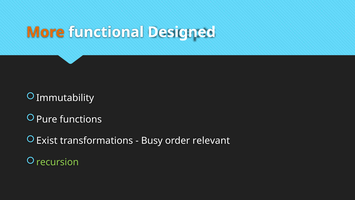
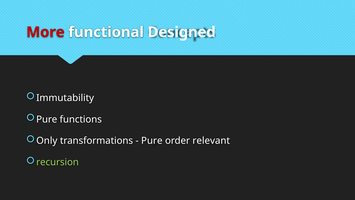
More colour: orange -> red
Exist: Exist -> Only
Busy at (152, 141): Busy -> Pure
